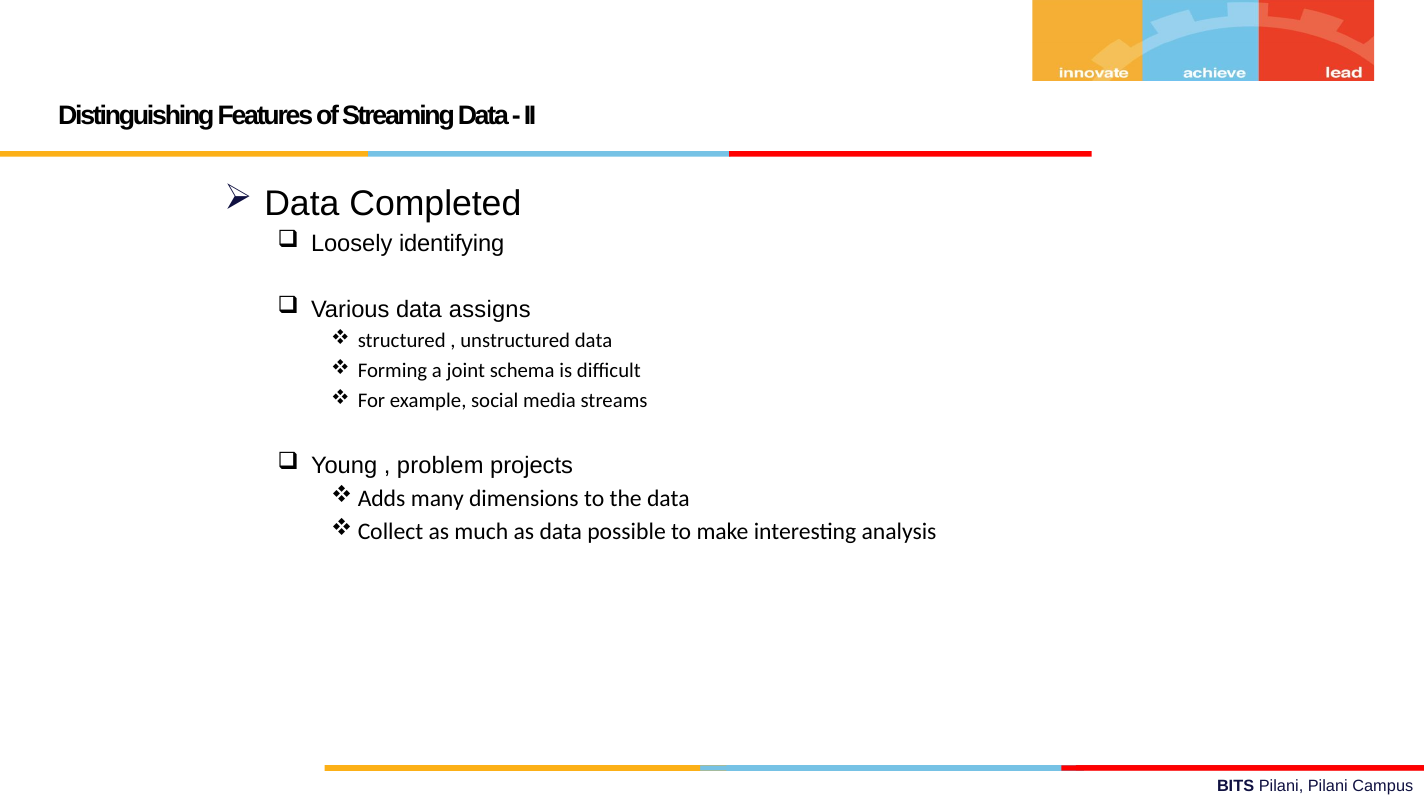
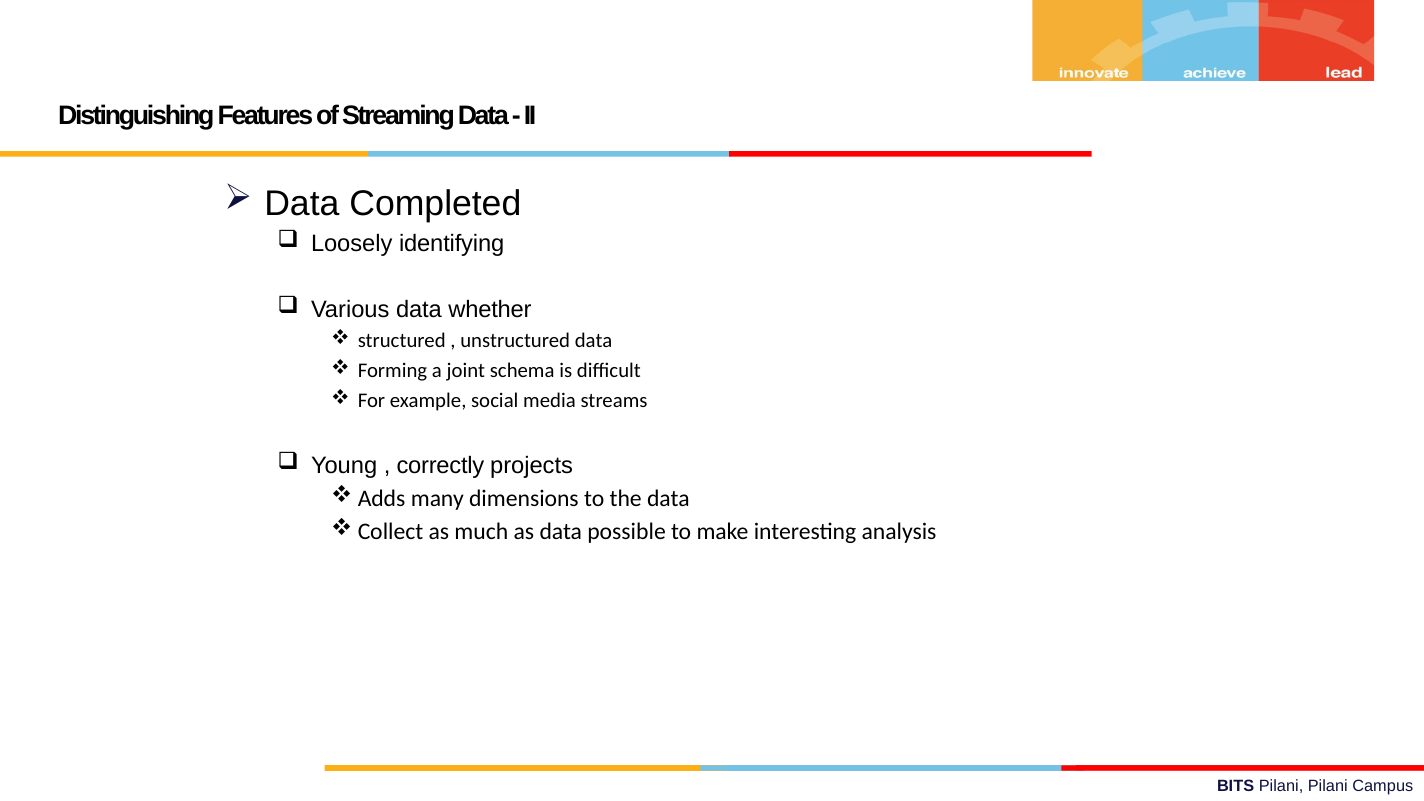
assigns: assigns -> whether
problem: problem -> correctly
